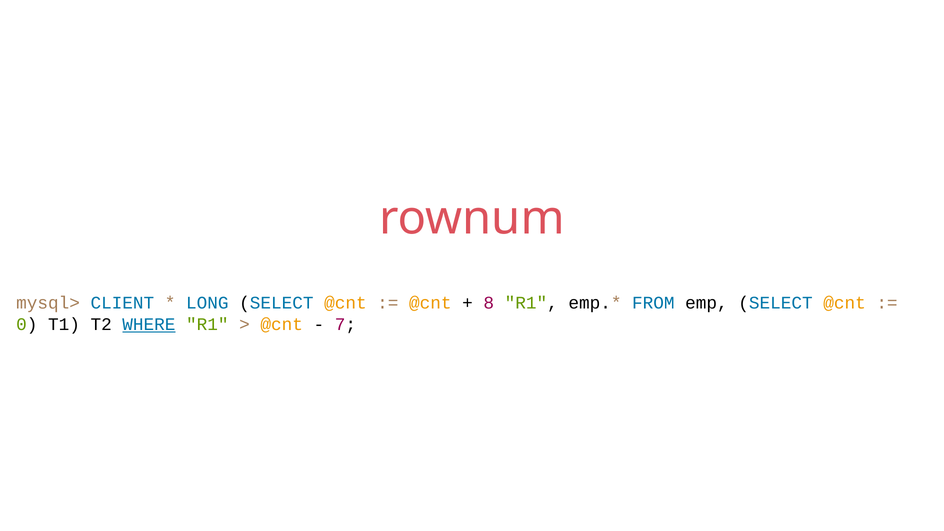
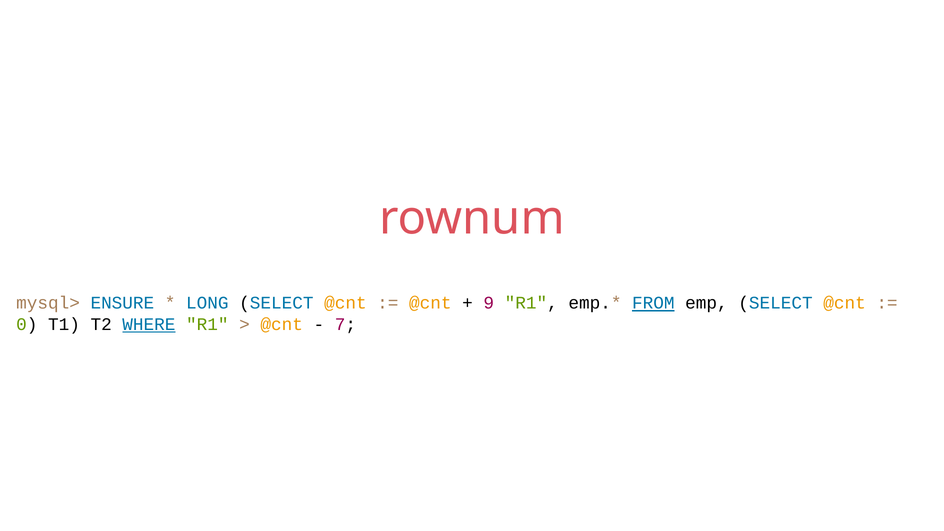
CLIENT: CLIENT -> ENSURE
8: 8 -> 9
FROM underline: none -> present
